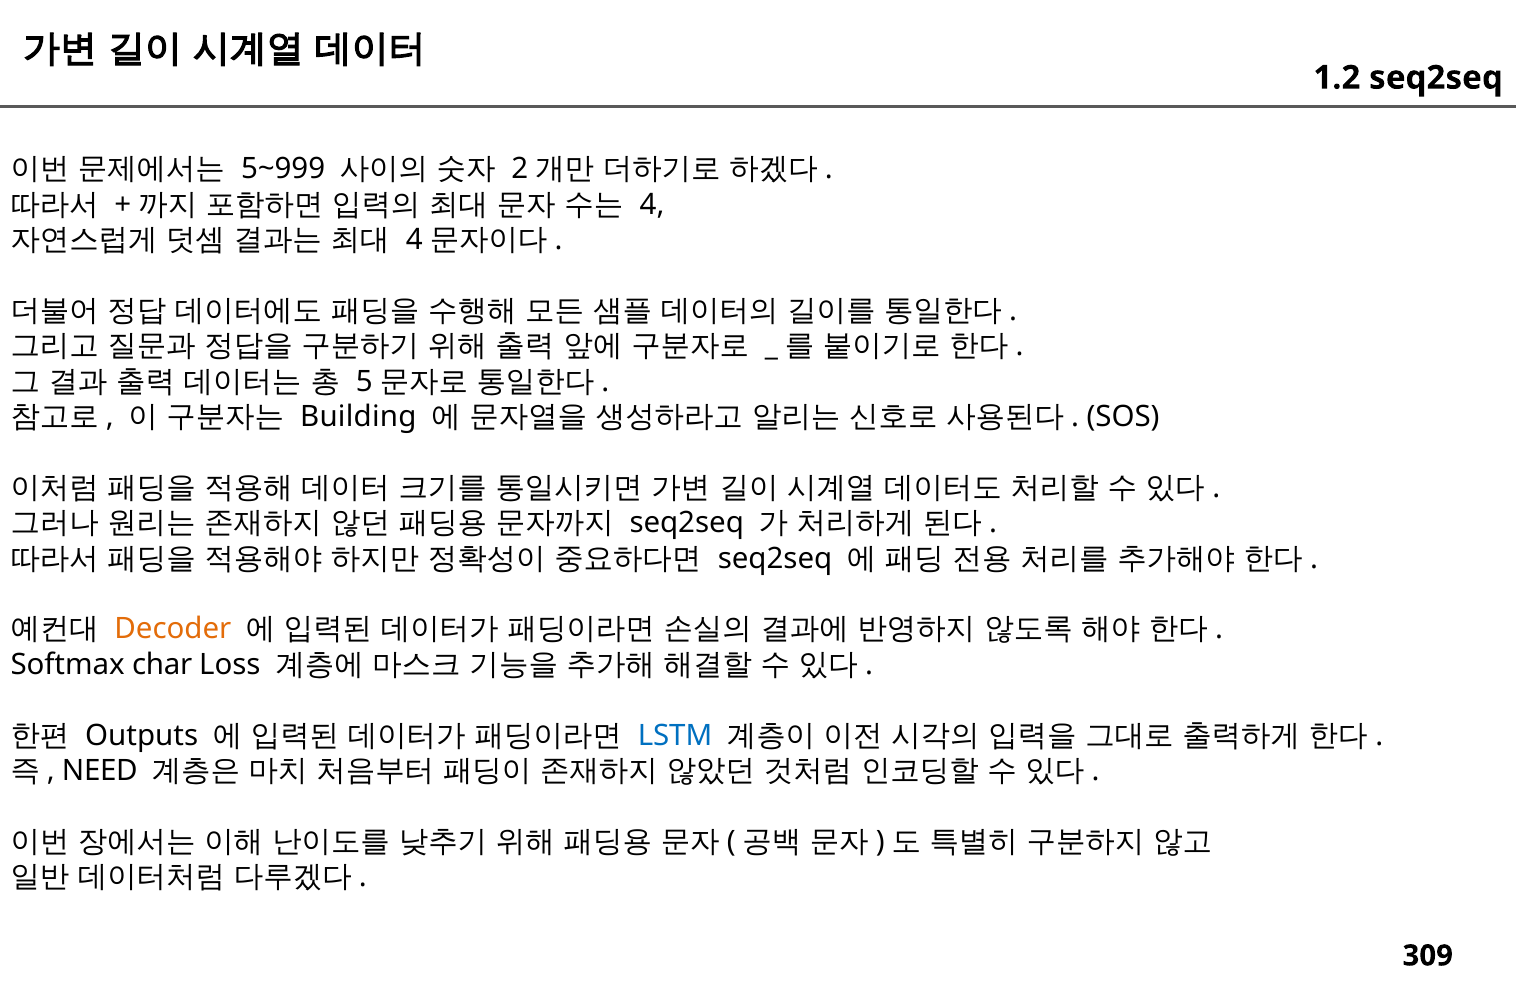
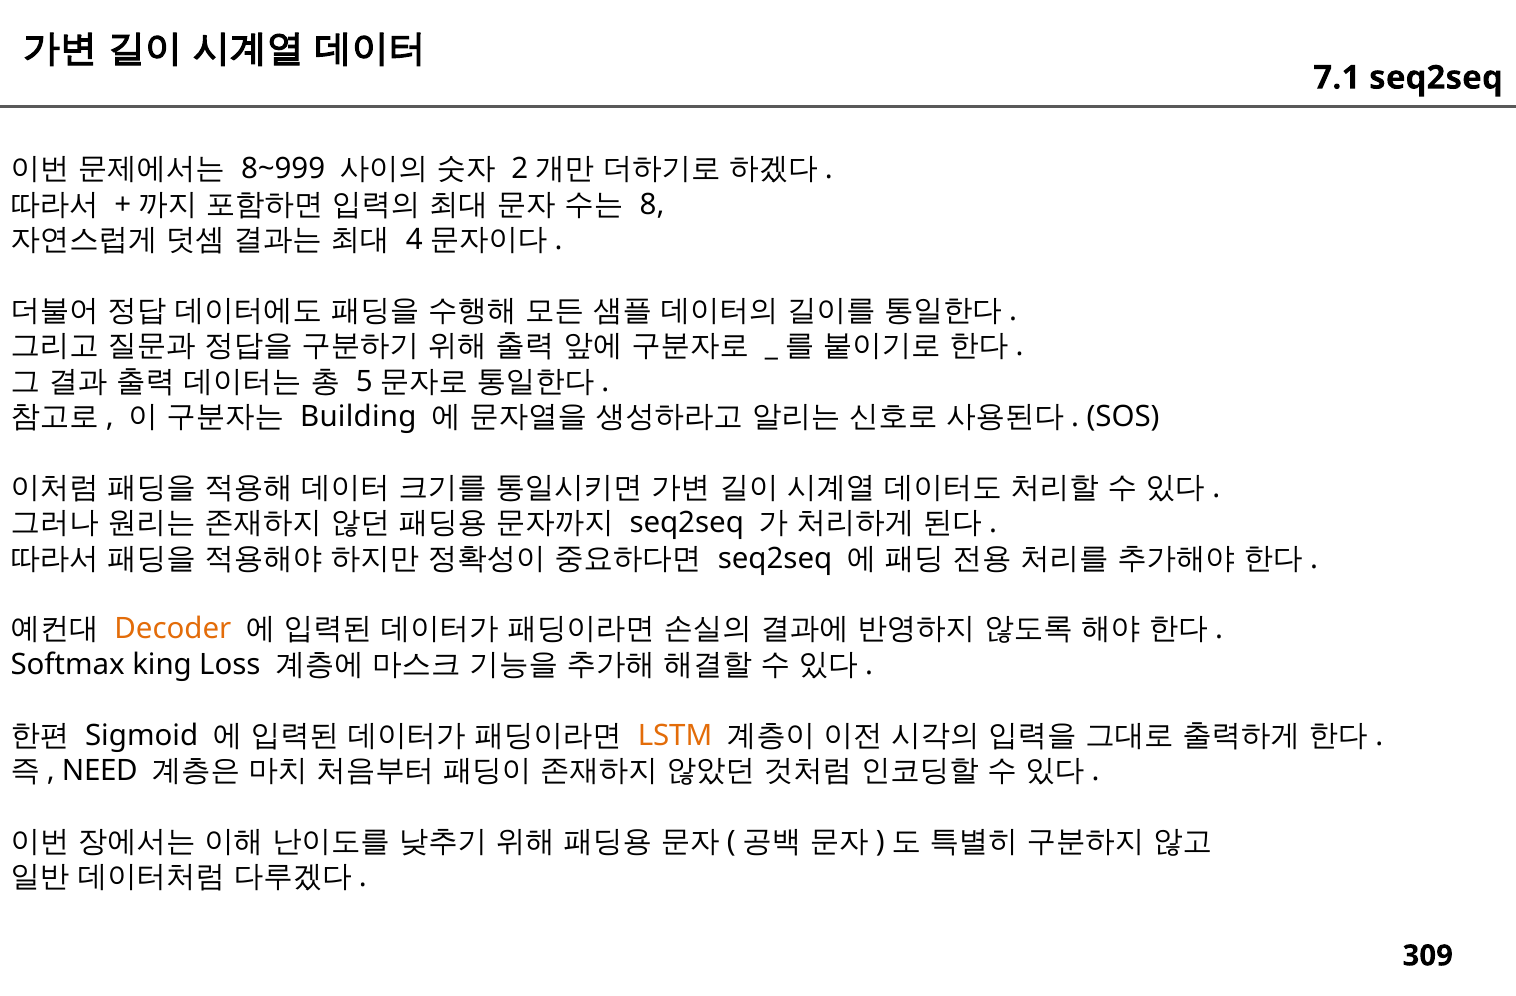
1.2: 1.2 -> 7.1
5~999: 5~999 -> 8~999
4: 4 -> 8
char: char -> king
Outputs: Outputs -> Sigmoid
LSTM colour: blue -> orange
